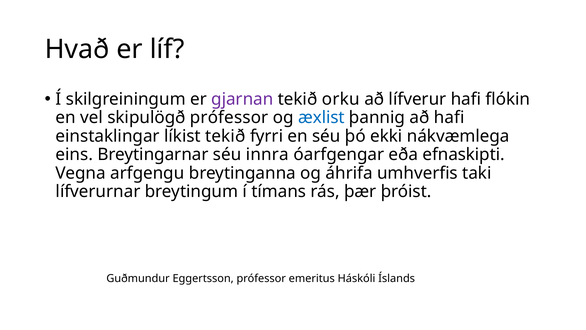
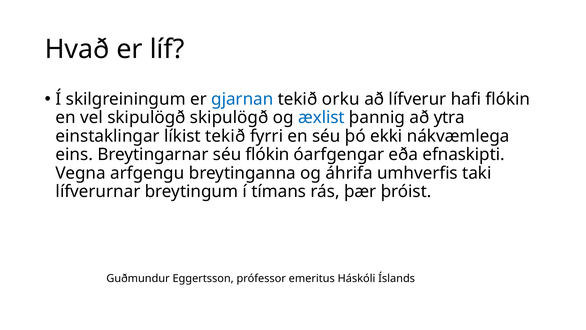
gjarnan colour: purple -> blue
skipulögð prófessor: prófessor -> skipulögð
að hafi: hafi -> ytra
séu innra: innra -> flókin
